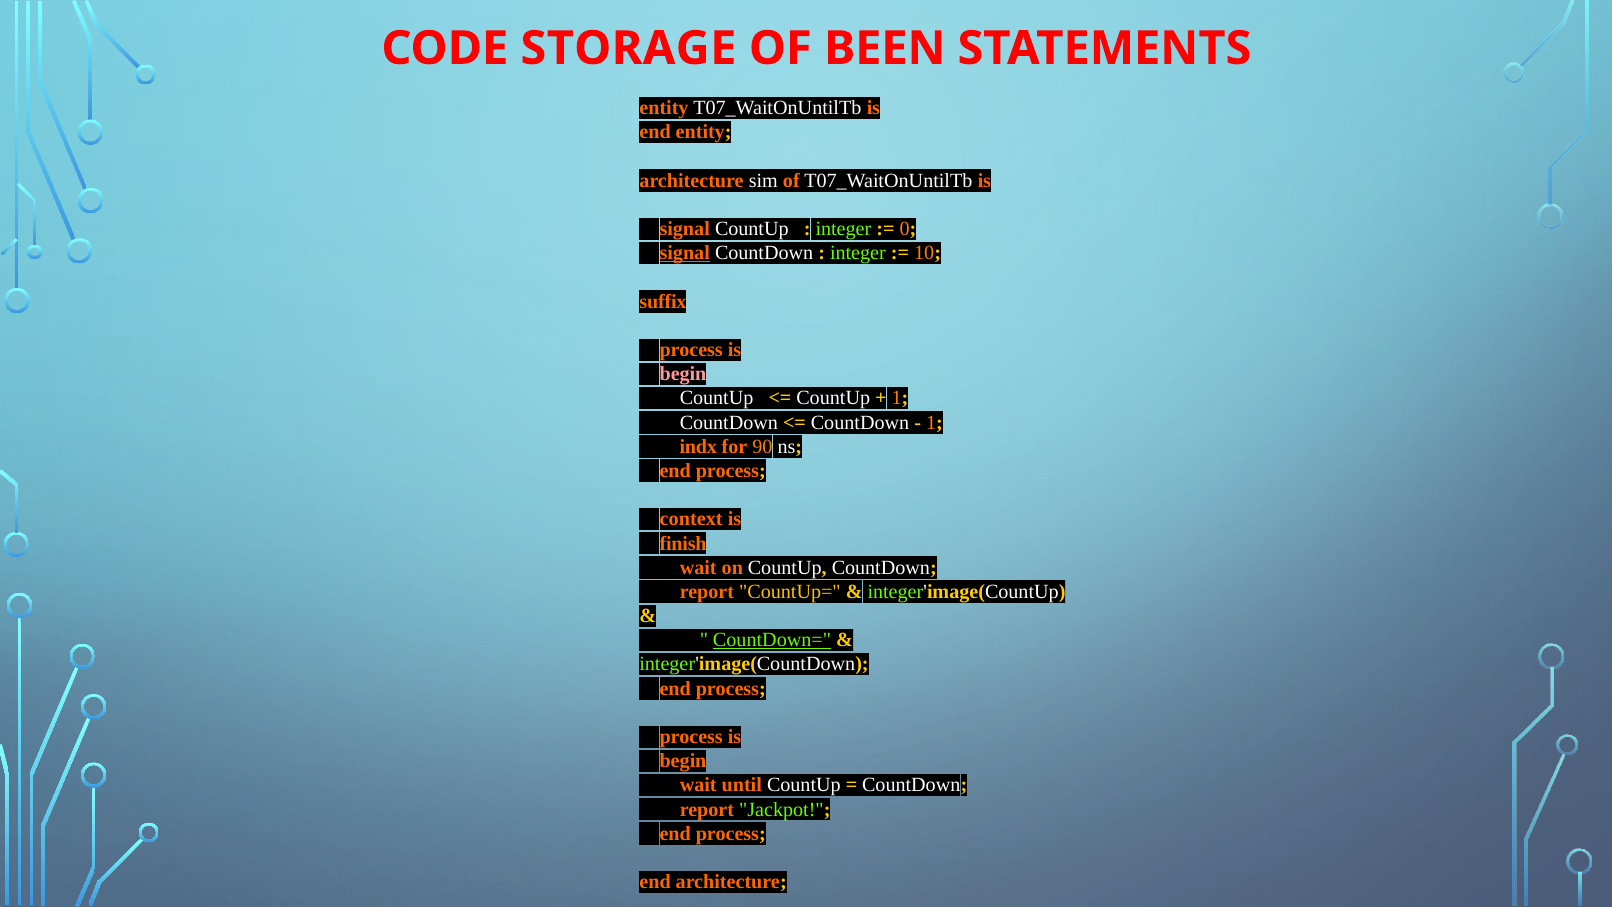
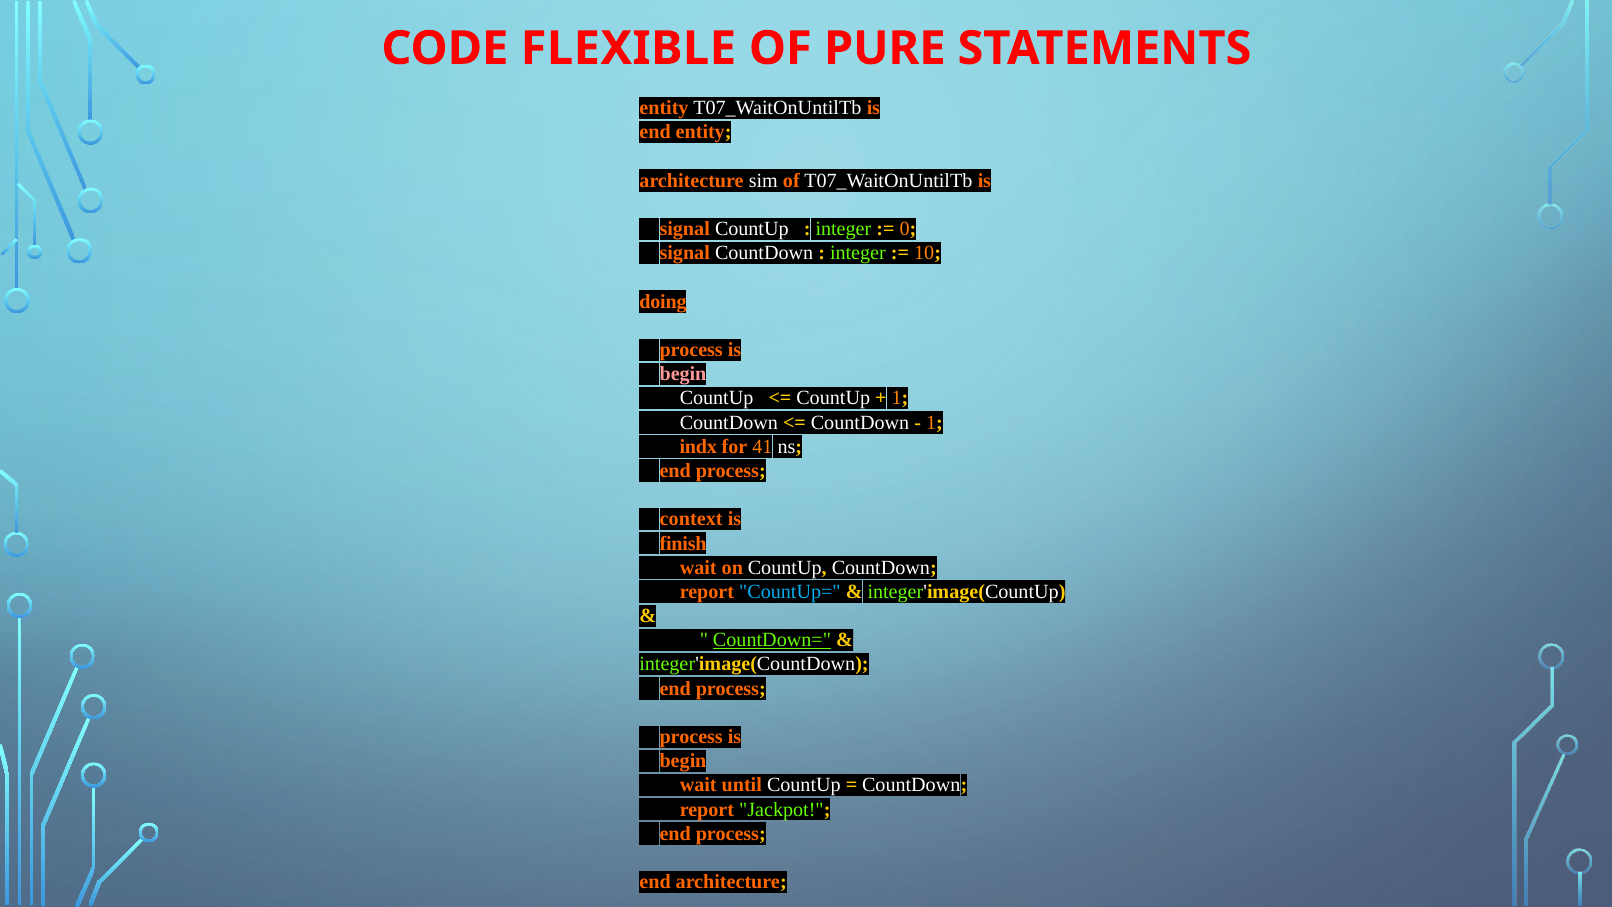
STORAGE: STORAGE -> FLEXIBLE
BEEN: BEEN -> PURE
signal at (685, 253) underline: present -> none
suffix: suffix -> doing
90: 90 -> 41
CountUp= colour: yellow -> light blue
